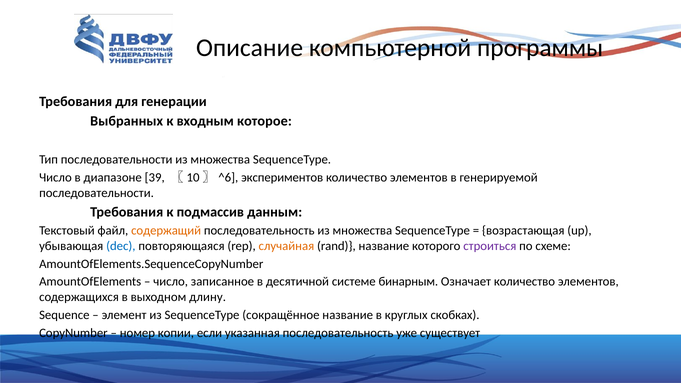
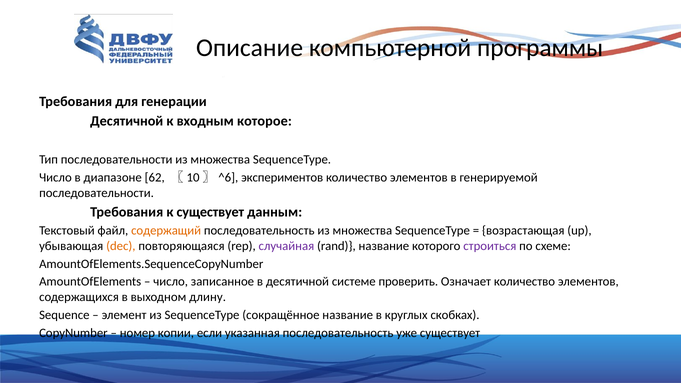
Выбранных at (127, 121): Выбранных -> Десятичной
39: 39 -> 62
к подмассив: подмассив -> существует
dec colour: blue -> orange
случайная colour: orange -> purple
бинарным: бинарным -> проверить
